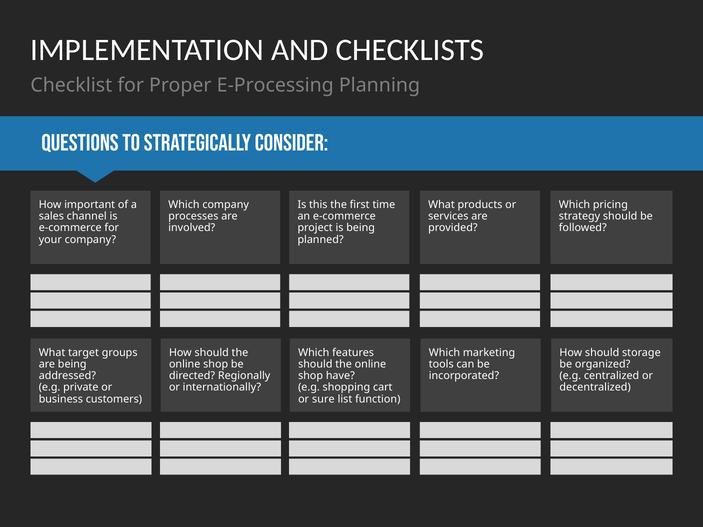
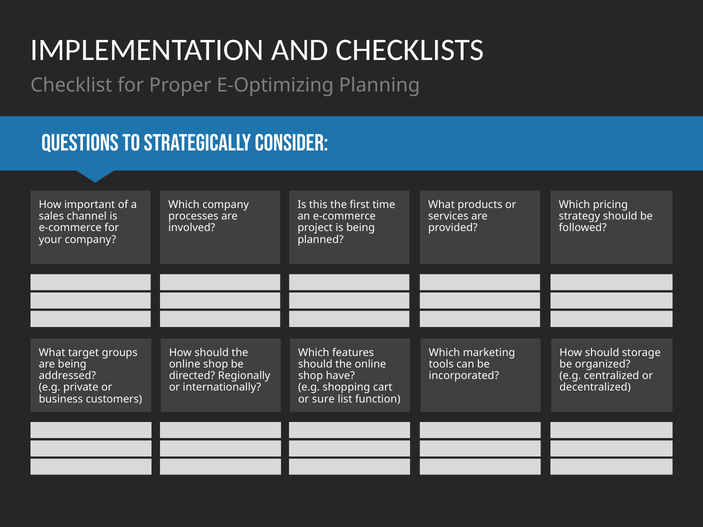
E-Processing: E-Processing -> E-Optimizing
